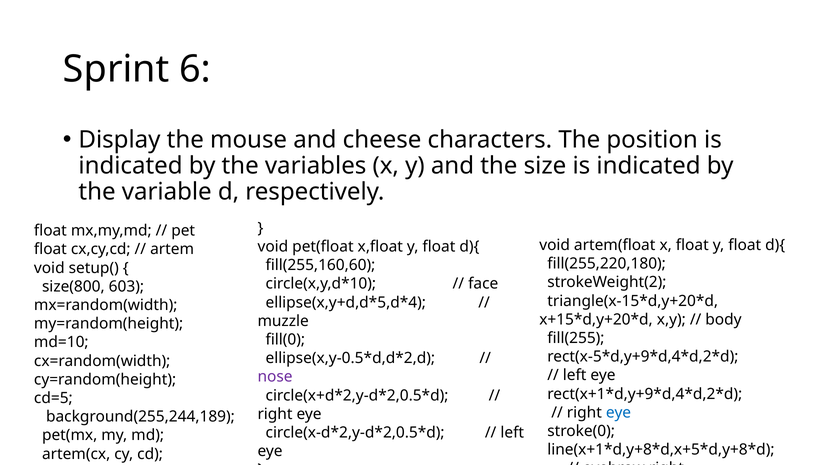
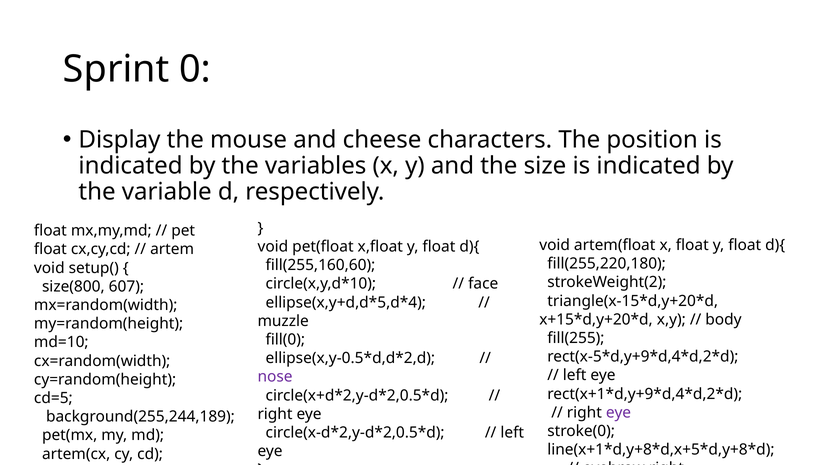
6: 6 -> 0
603: 603 -> 607
eye at (619, 412) colour: blue -> purple
